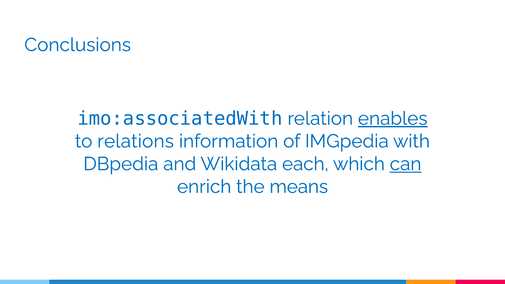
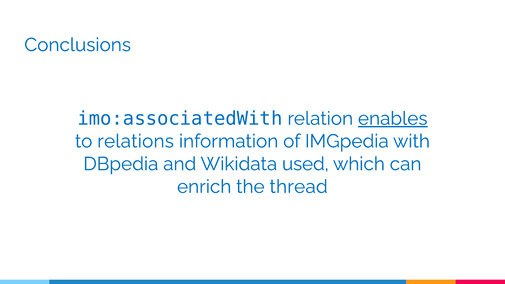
each: each -> used
can underline: present -> none
means: means -> thread
